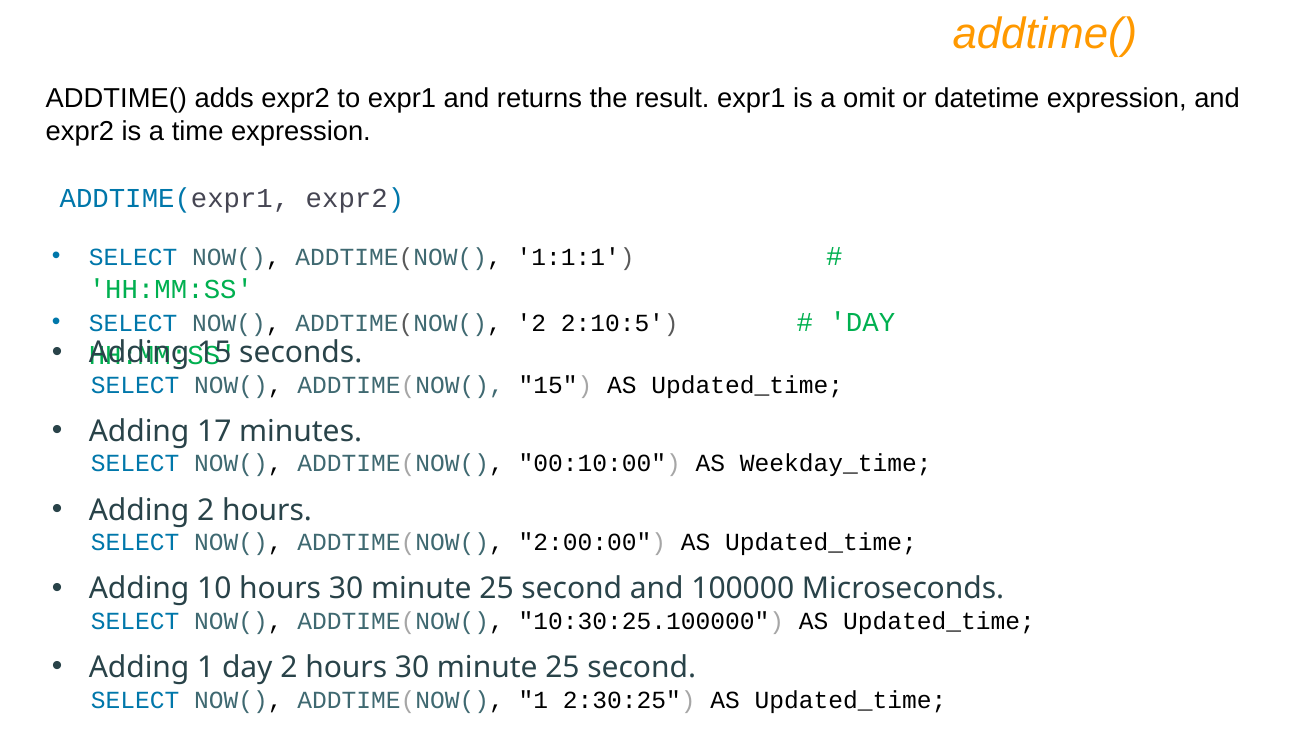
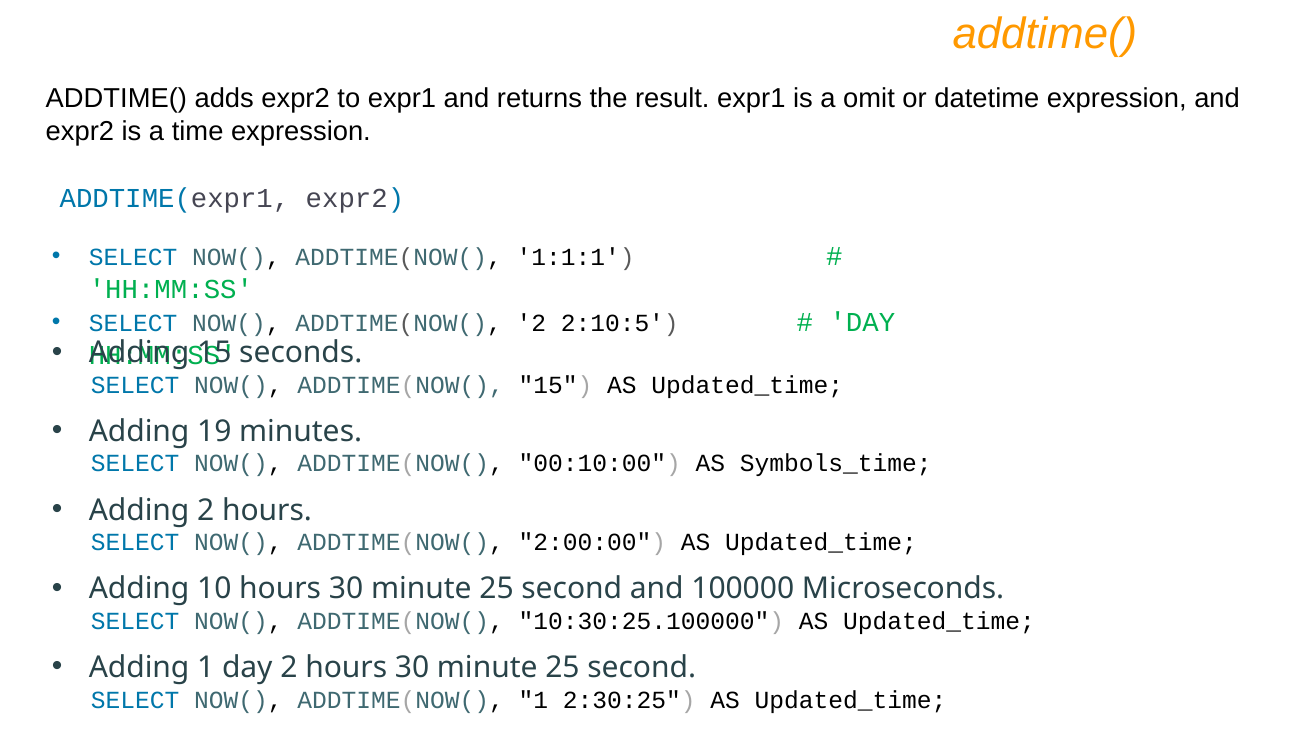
17: 17 -> 19
Weekday_time: Weekday_time -> Symbols_time
